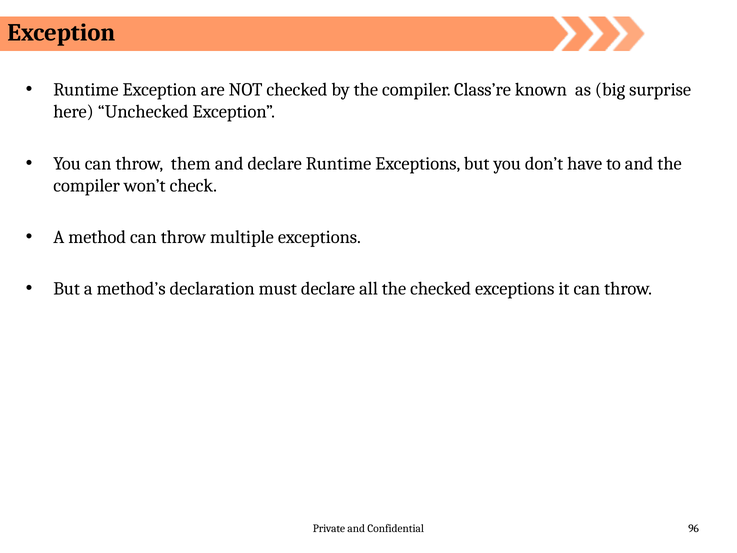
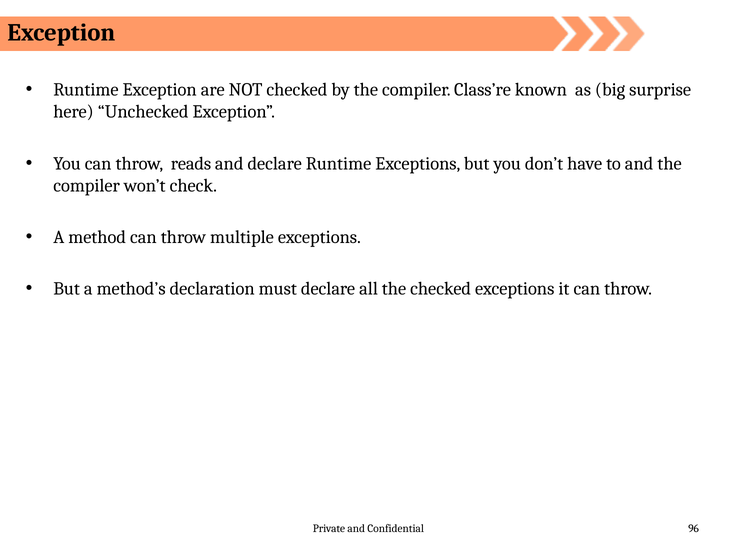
them: them -> reads
